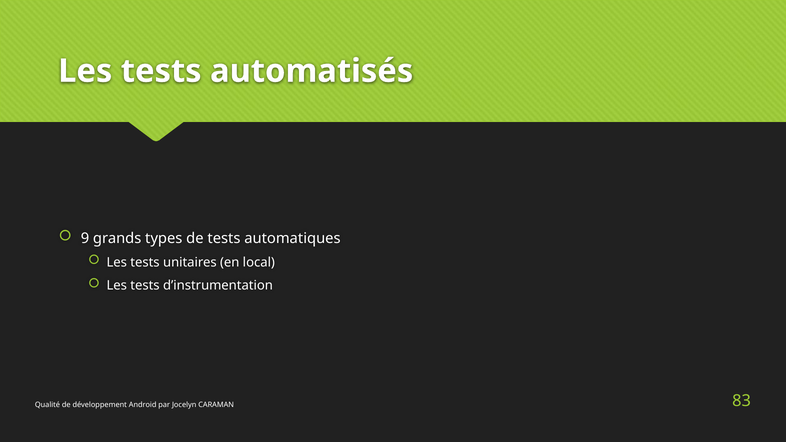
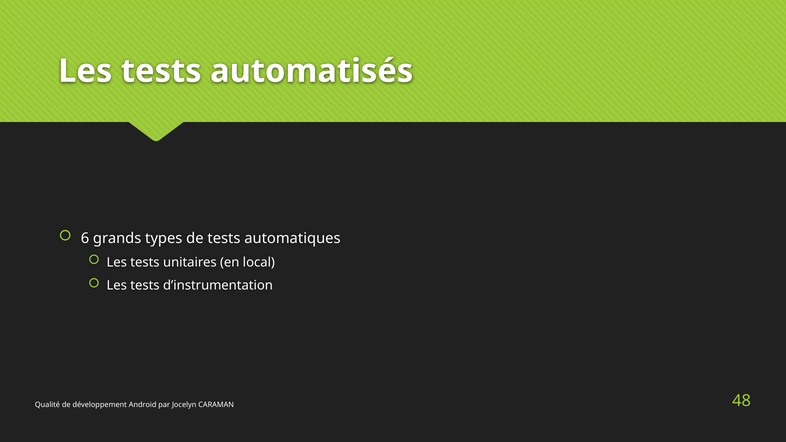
9: 9 -> 6
83: 83 -> 48
